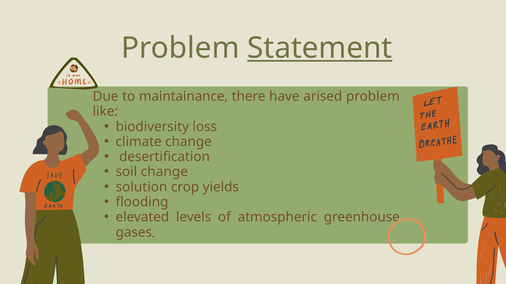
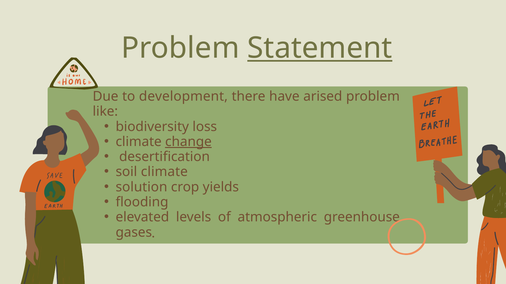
maintainance: maintainance -> development
change at (188, 142) underline: none -> present
soil change: change -> climate
